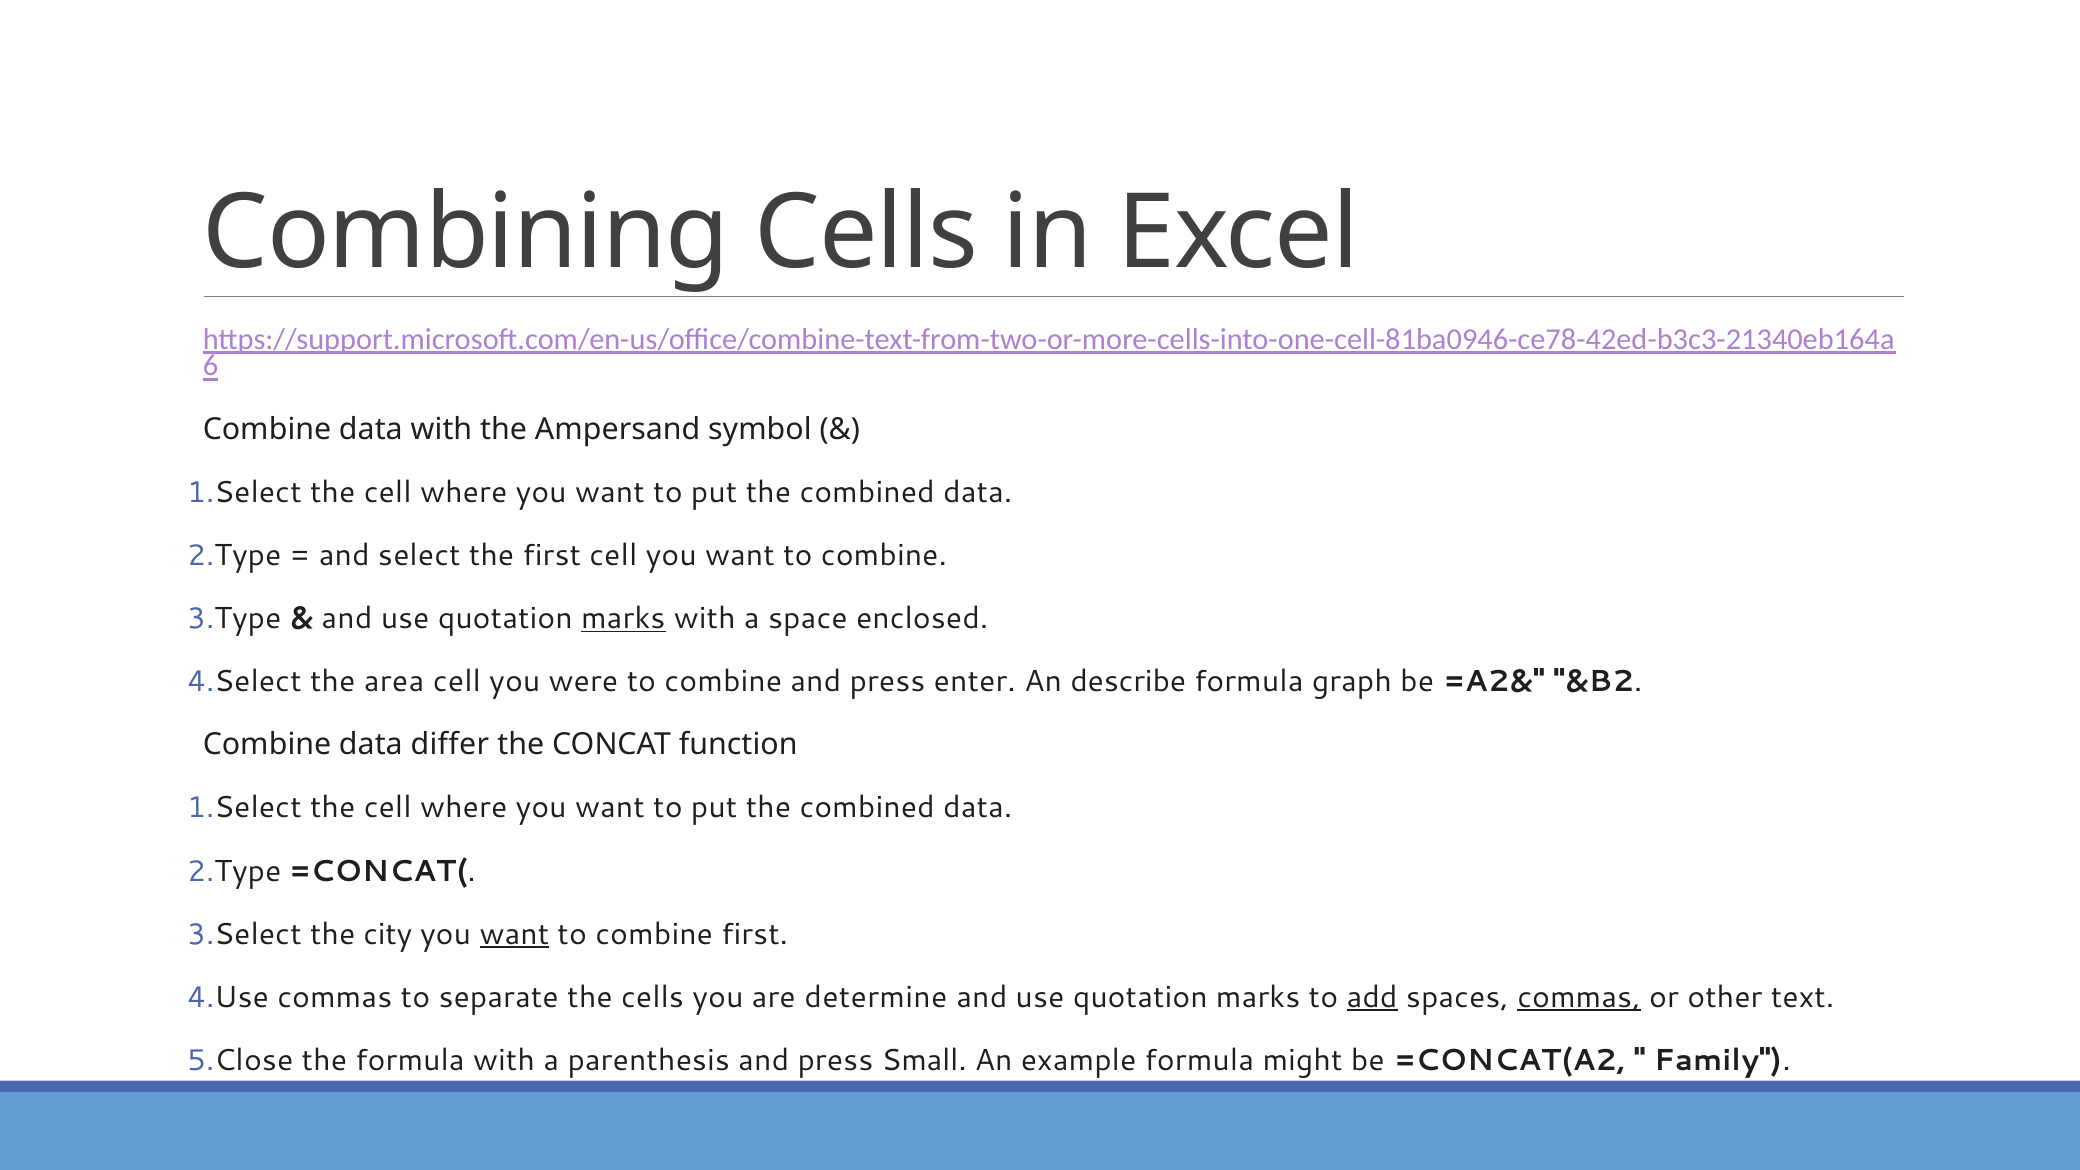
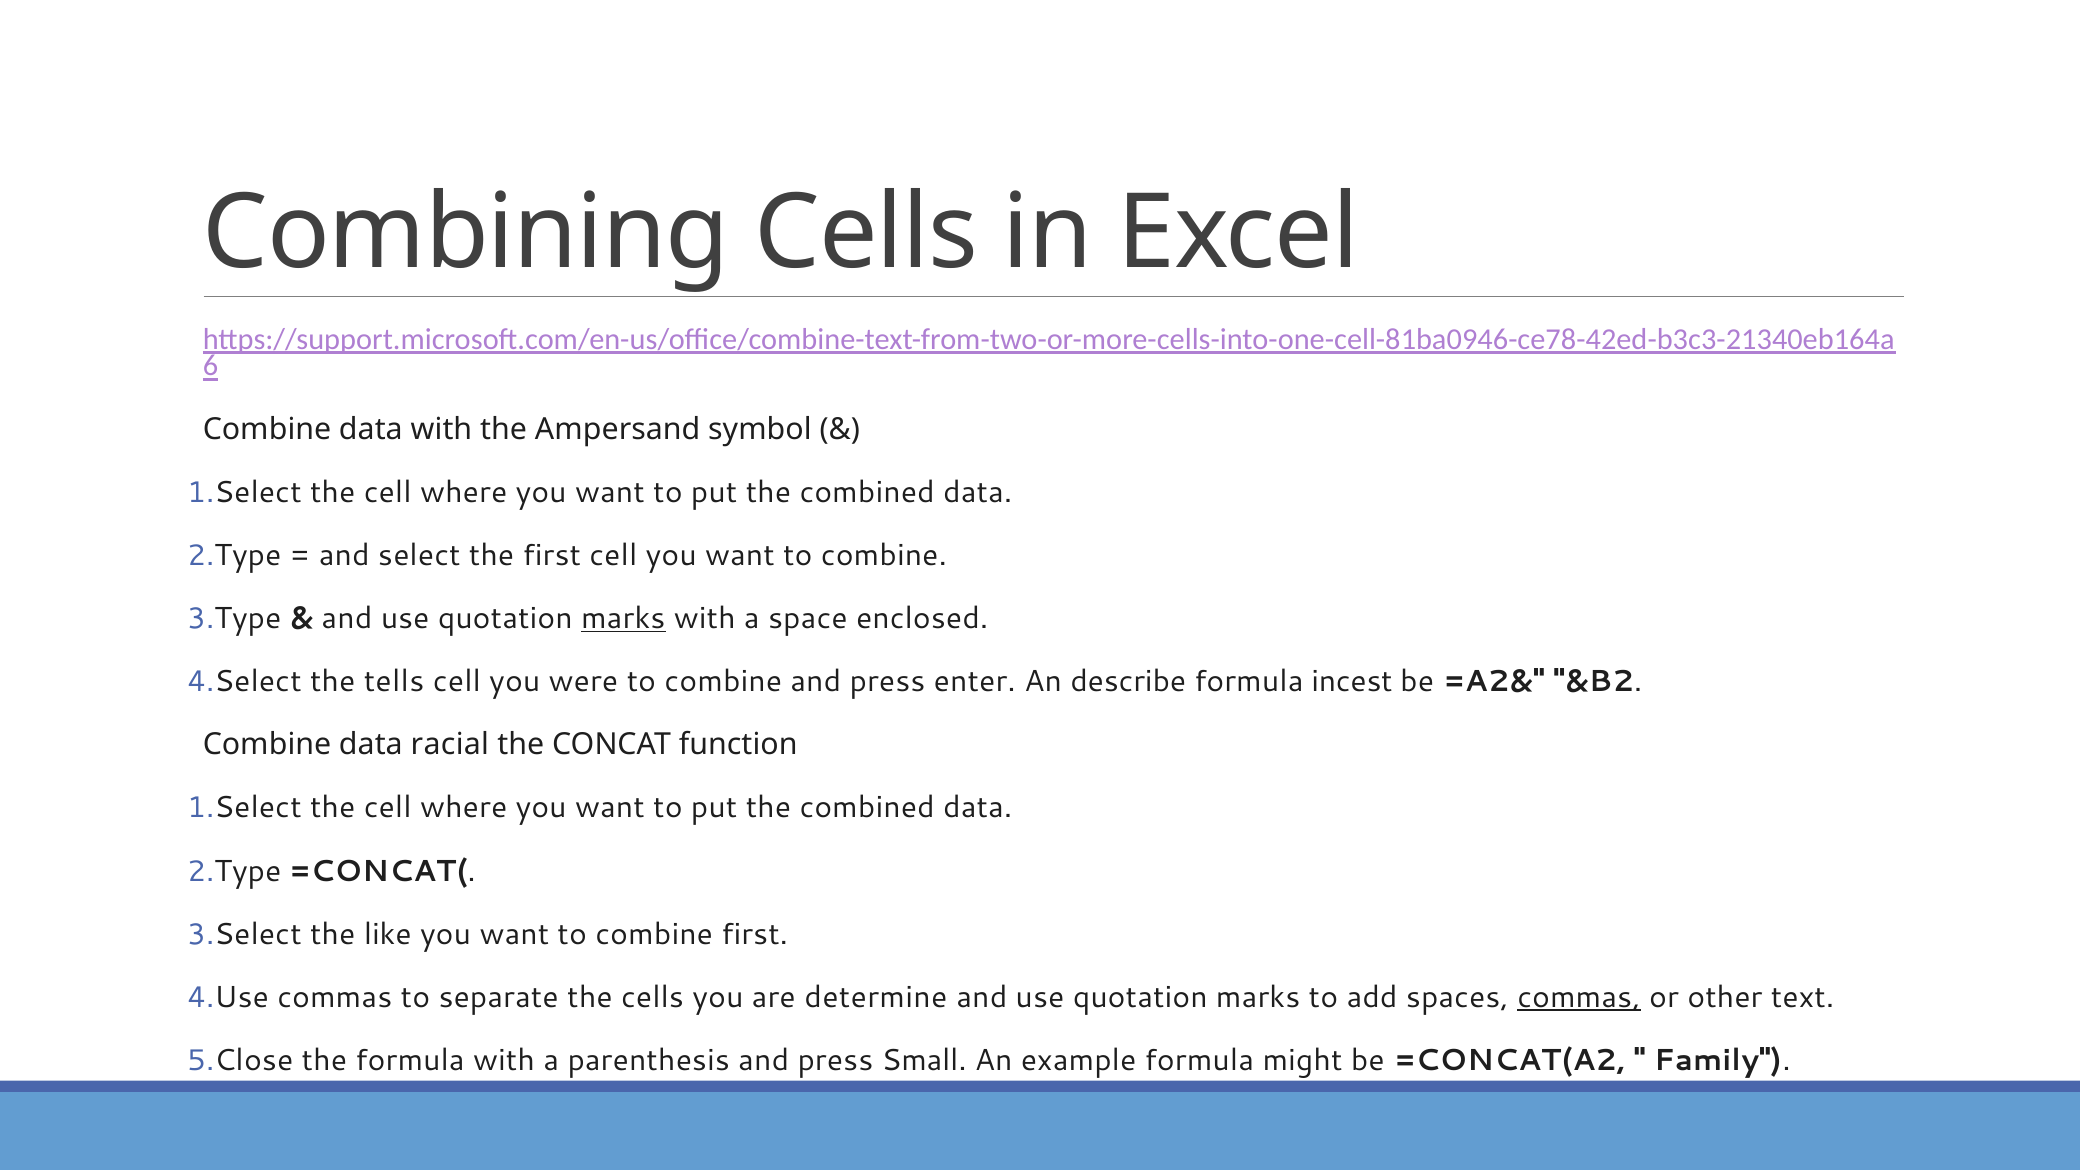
area: area -> tells
graph: graph -> incest
differ: differ -> racial
city: city -> like
want at (514, 934) underline: present -> none
add underline: present -> none
